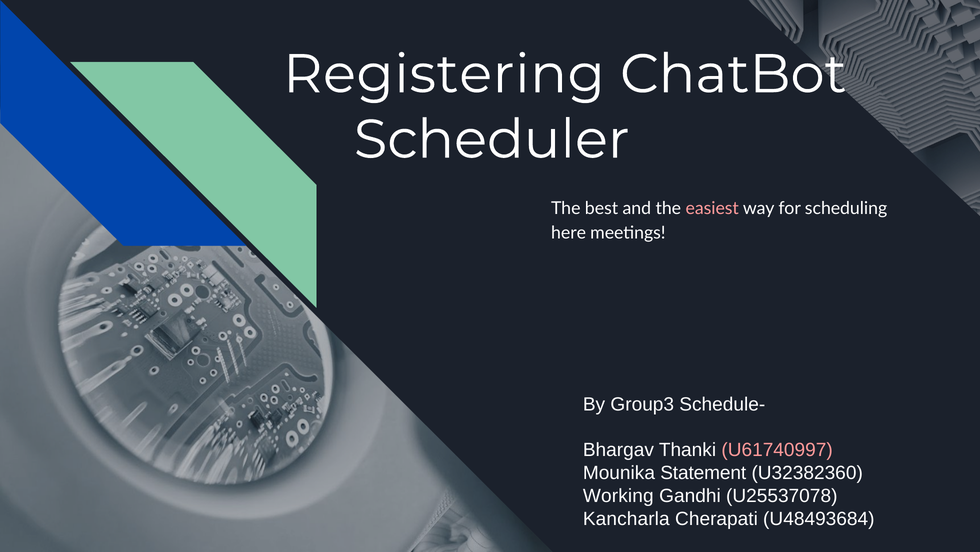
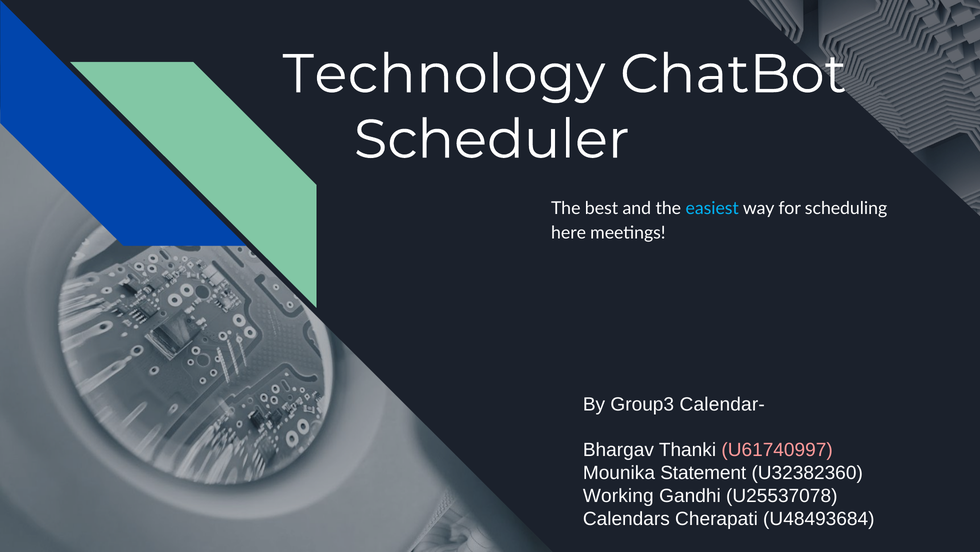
Registering: Registering -> Technology
easiest colour: pink -> light blue
Schedule-: Schedule- -> Calendar-
Kancharla: Kancharla -> Calendars
